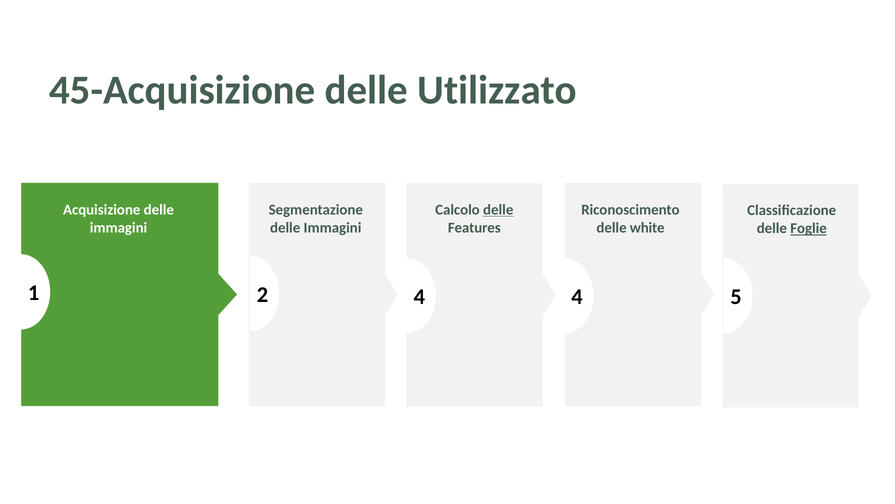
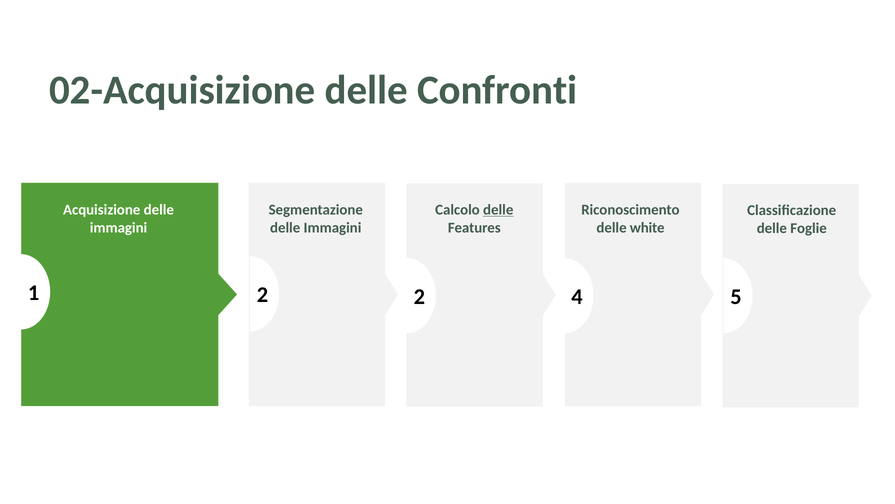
45-Acquisizione: 45-Acquisizione -> 02-Acquisizione
Utilizzato: Utilizzato -> Confronti
Foglie underline: present -> none
2 4: 4 -> 2
